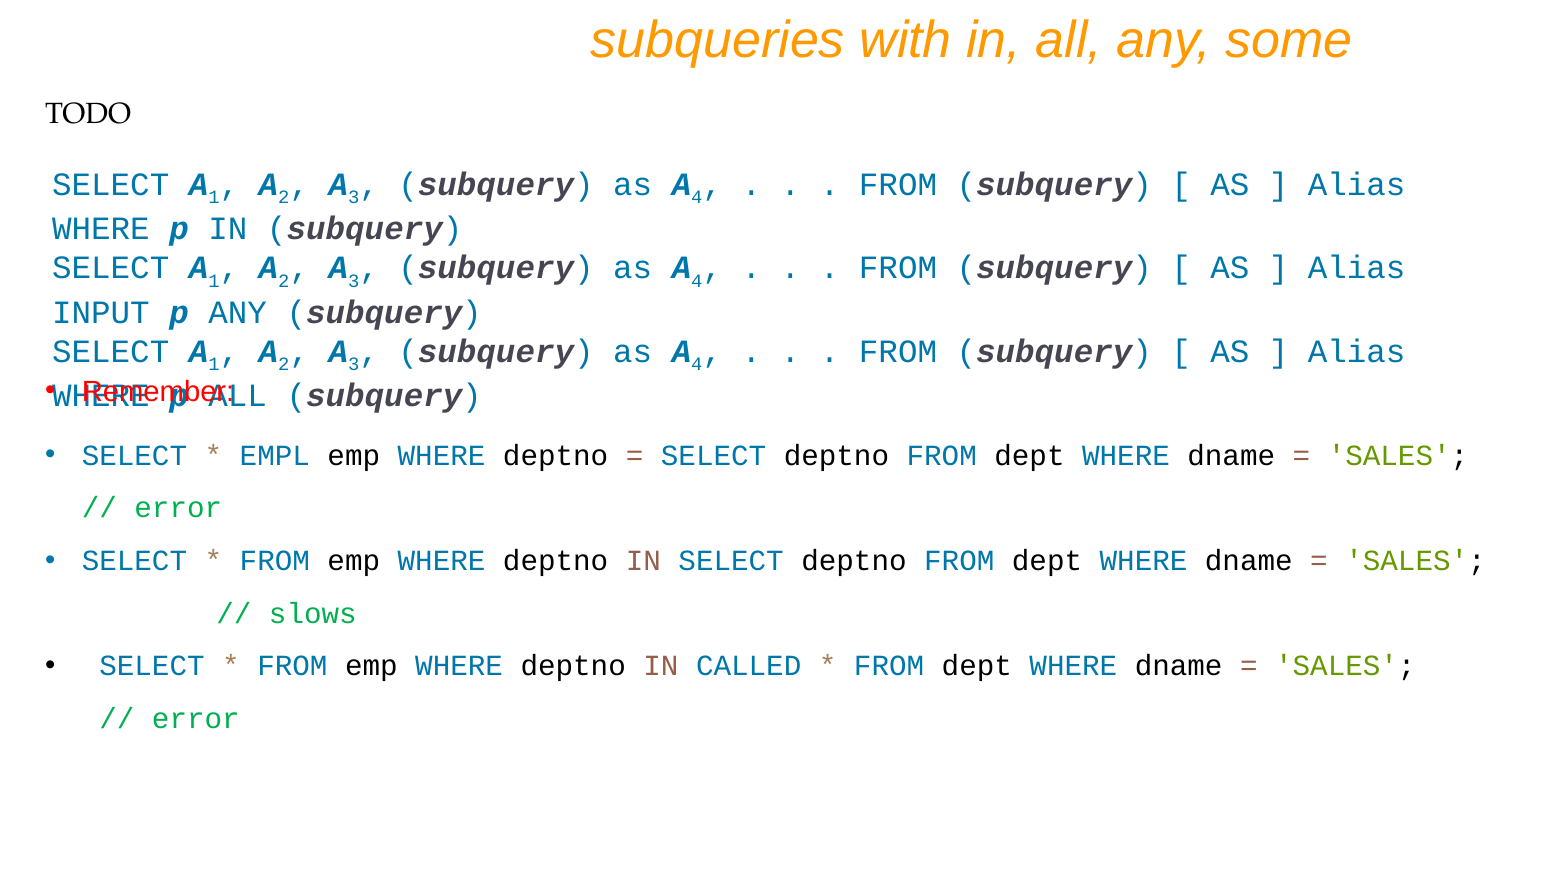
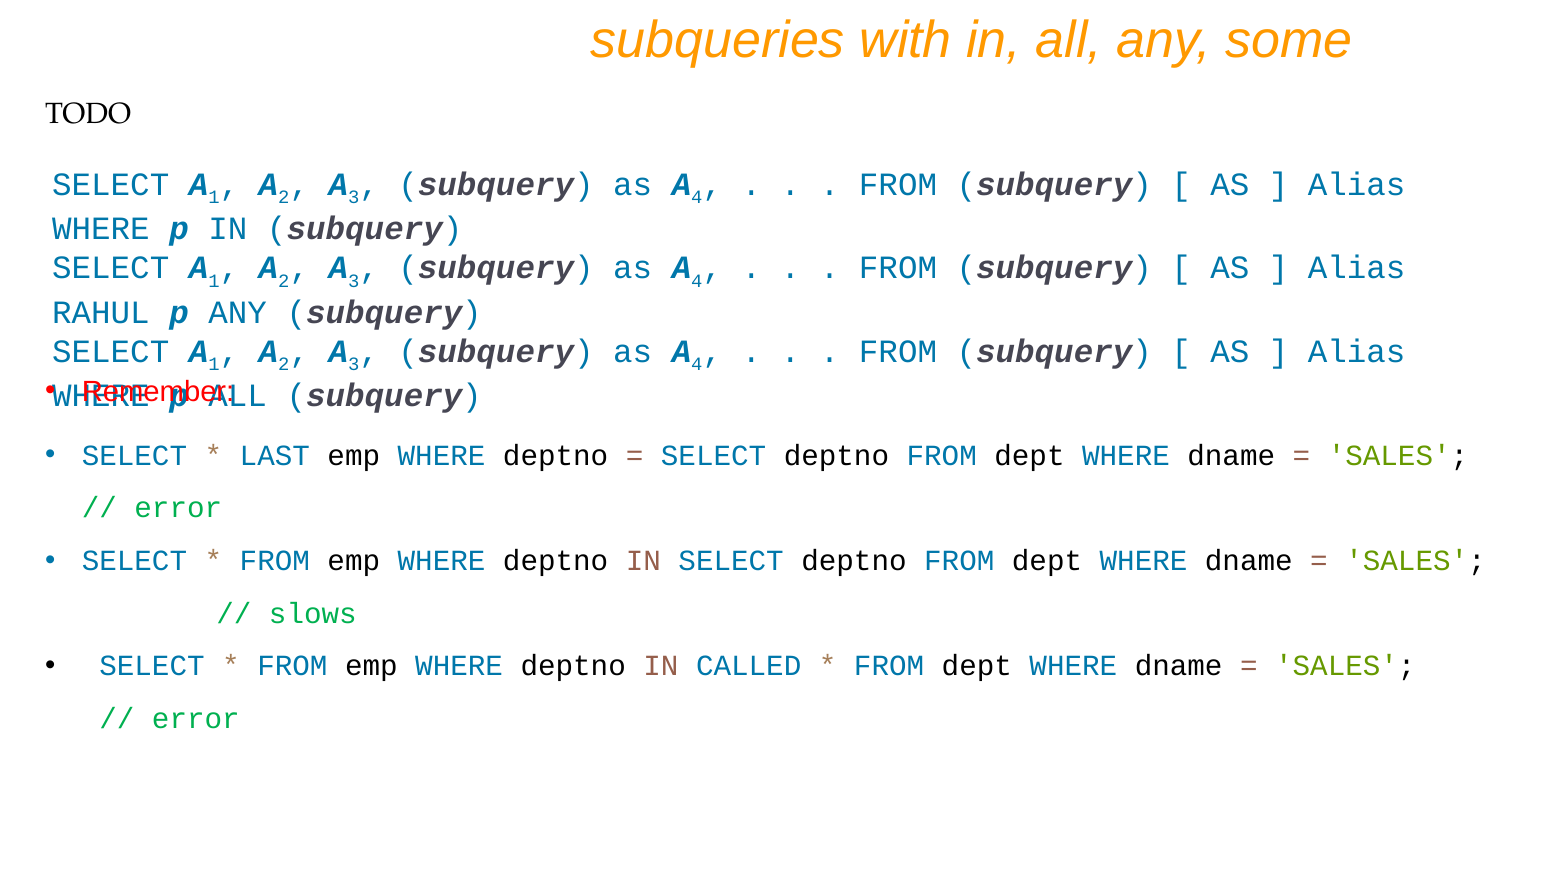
INPUT: INPUT -> RAHUL
EMPL: EMPL -> LAST
